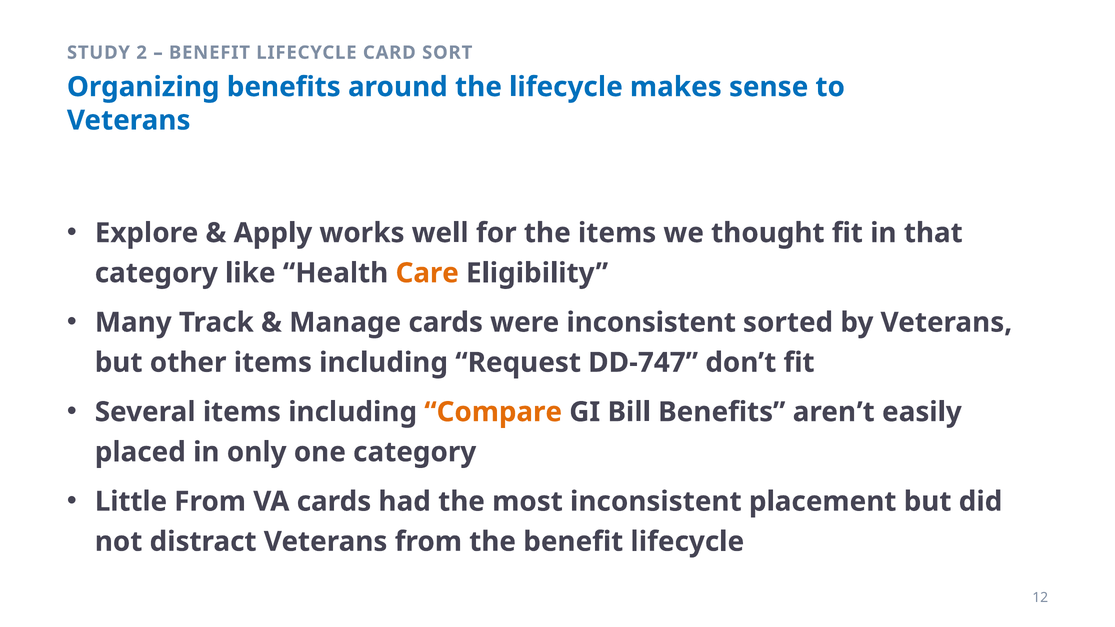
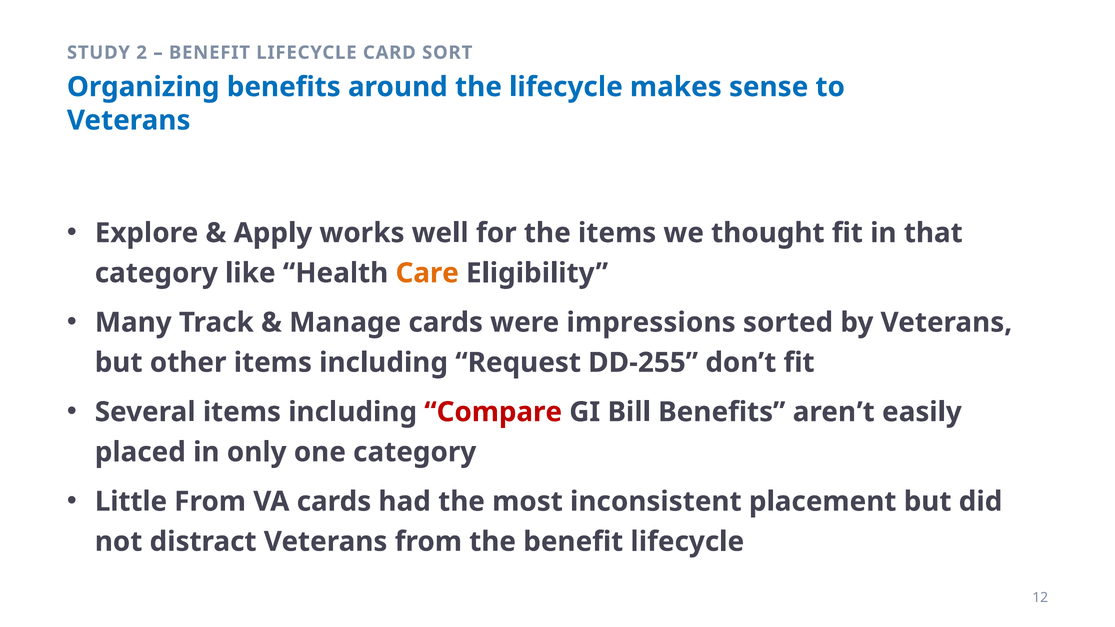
were inconsistent: inconsistent -> impressions
DD-747: DD-747 -> DD-255
Compare colour: orange -> red
